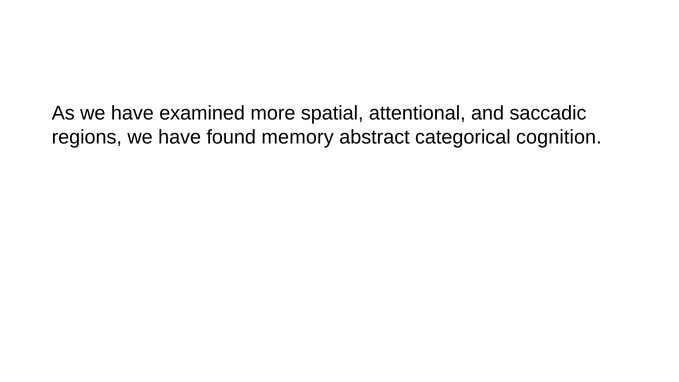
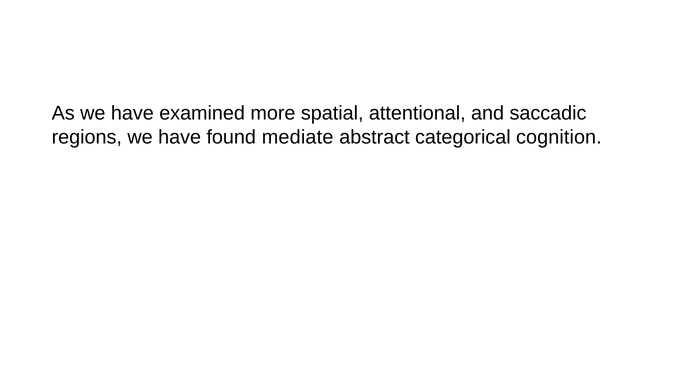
memory: memory -> mediate
